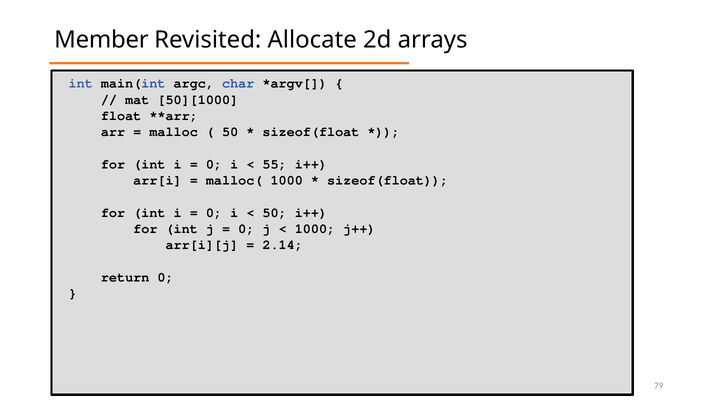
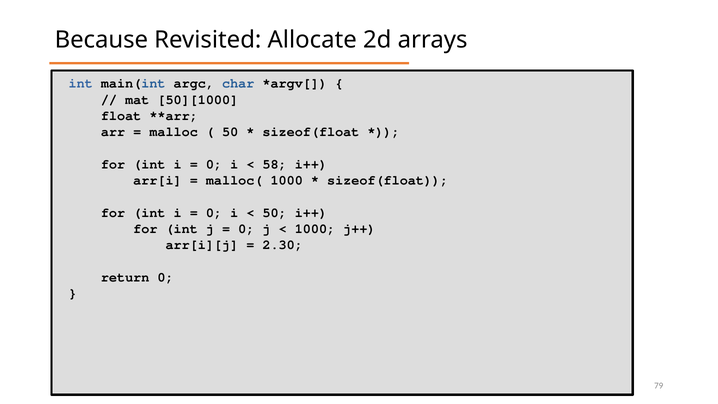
Member: Member -> Because
55: 55 -> 58
2.14: 2.14 -> 2.30
